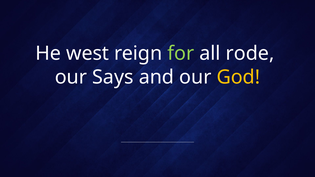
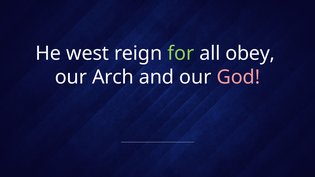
rode: rode -> obey
Says: Says -> Arch
God colour: yellow -> pink
